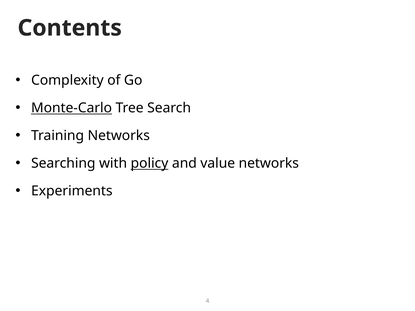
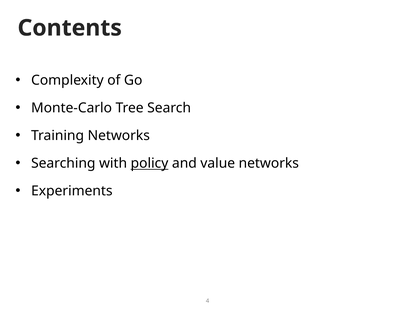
Monte-Carlo underline: present -> none
